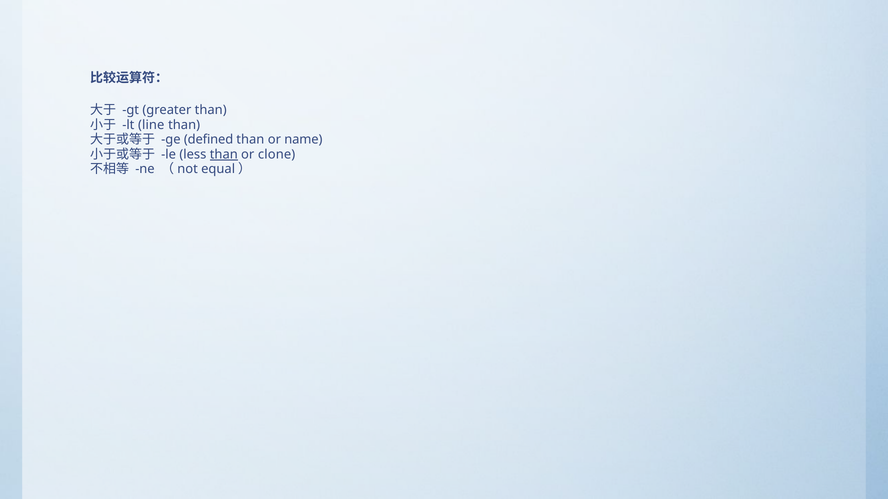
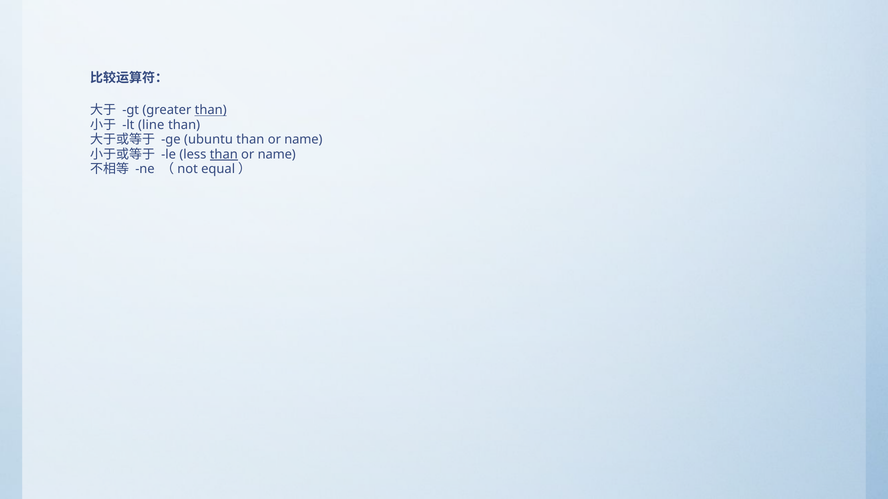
than at (211, 110) underline: none -> present
defined: defined -> ubuntu
clone at (277, 155): clone -> name
